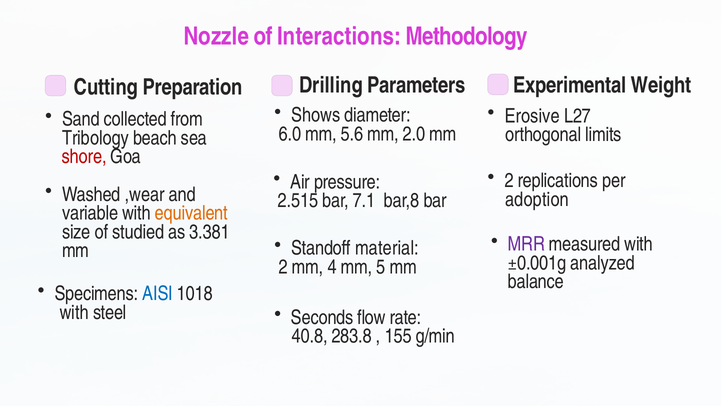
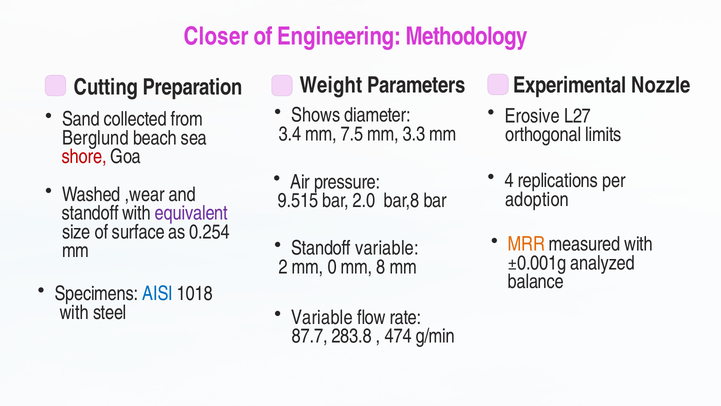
Nozzle: Nozzle -> Closer
Interactions: Interactions -> Engineering
Drilling: Drilling -> Weight
Weight: Weight -> Nozzle
6.0: 6.0 -> 3.4
5.6: 5.6 -> 7.5
2.0: 2.0 -> 3.3
Tribology: Tribology -> Berglund
2 at (509, 180): 2 -> 4
2.515: 2.515 -> 9.515
7.1: 7.1 -> 2.0
variable at (90, 213): variable -> standoff
equivalent colour: orange -> purple
studied: studied -> surface
3.381: 3.381 -> 0.254
MRR colour: purple -> orange
Standoff material: material -> variable
4: 4 -> 0
5: 5 -> 8
Seconds at (322, 317): Seconds -> Variable
40.8: 40.8 -> 87.7
155: 155 -> 474
